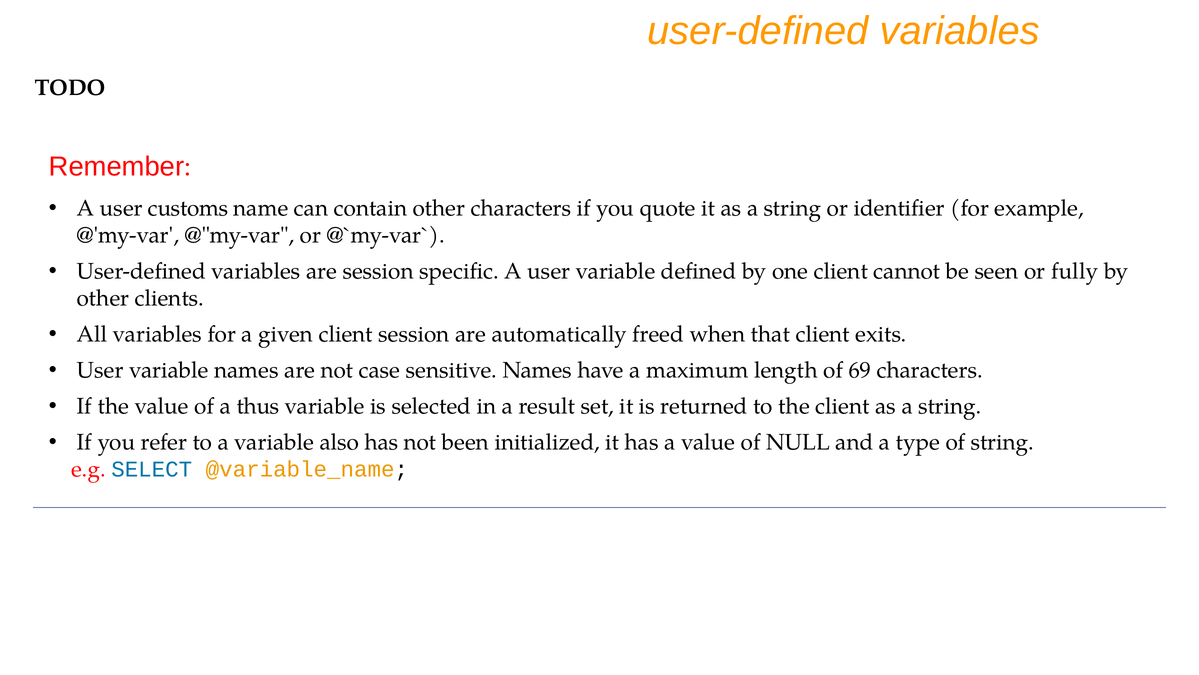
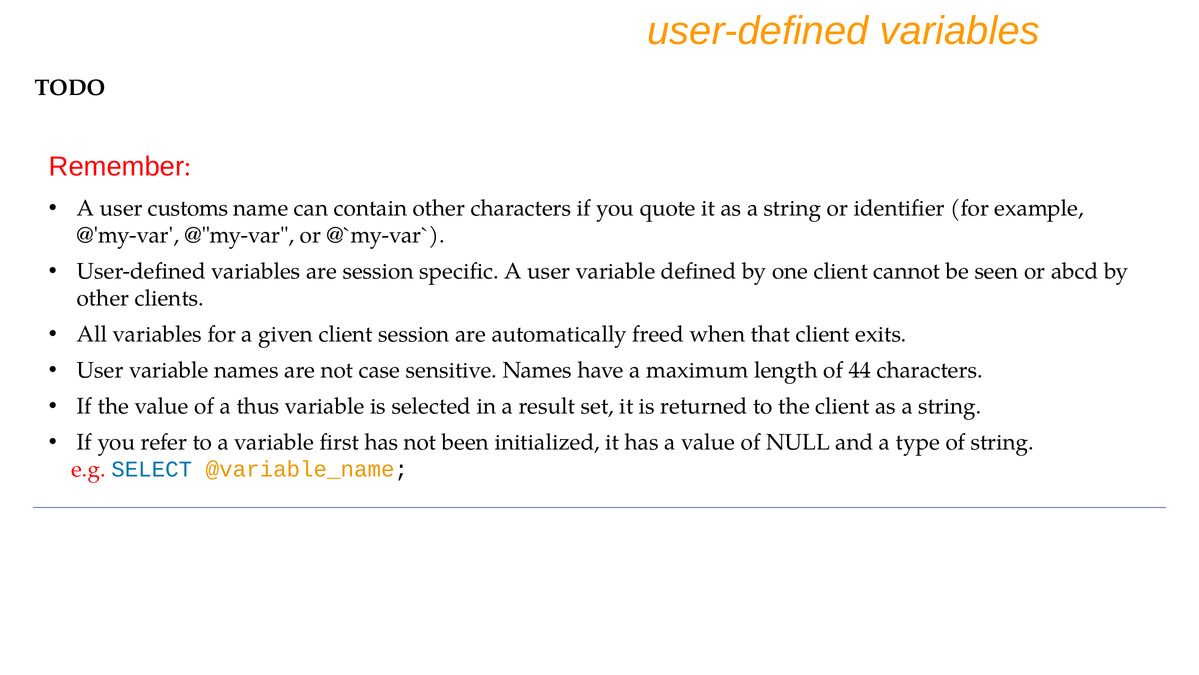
fully: fully -> abcd
69: 69 -> 44
also: also -> first
